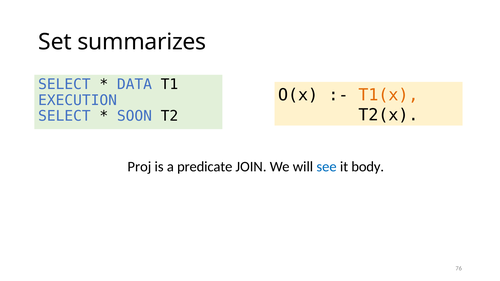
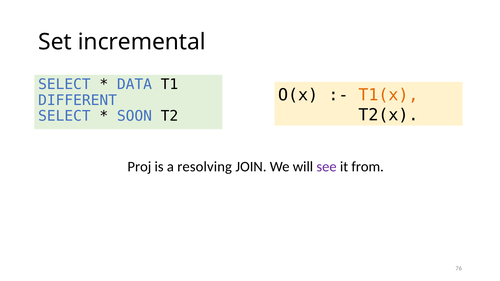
summarizes: summarizes -> incremental
EXECUTION: EXECUTION -> DIFFERENT
predicate: predicate -> resolving
see colour: blue -> purple
body: body -> from
